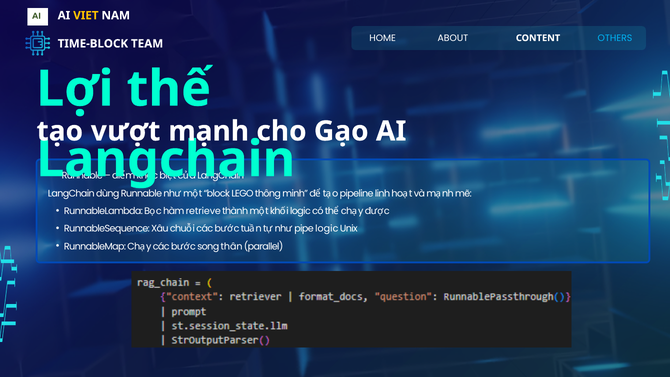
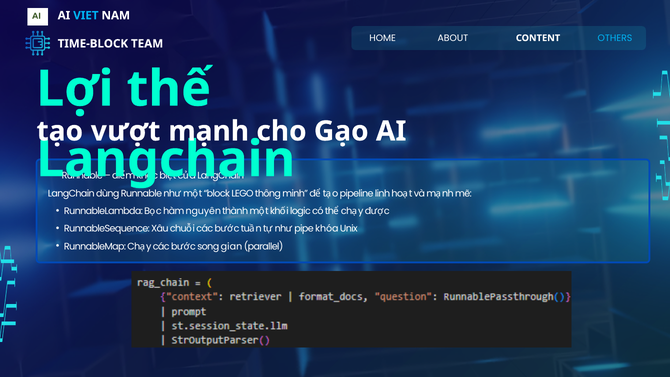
VIET colour: yellow -> light blue
retrieve: retrieve -> nguyên
pipe logic: logic -> khóa
thân: thân -> gian
